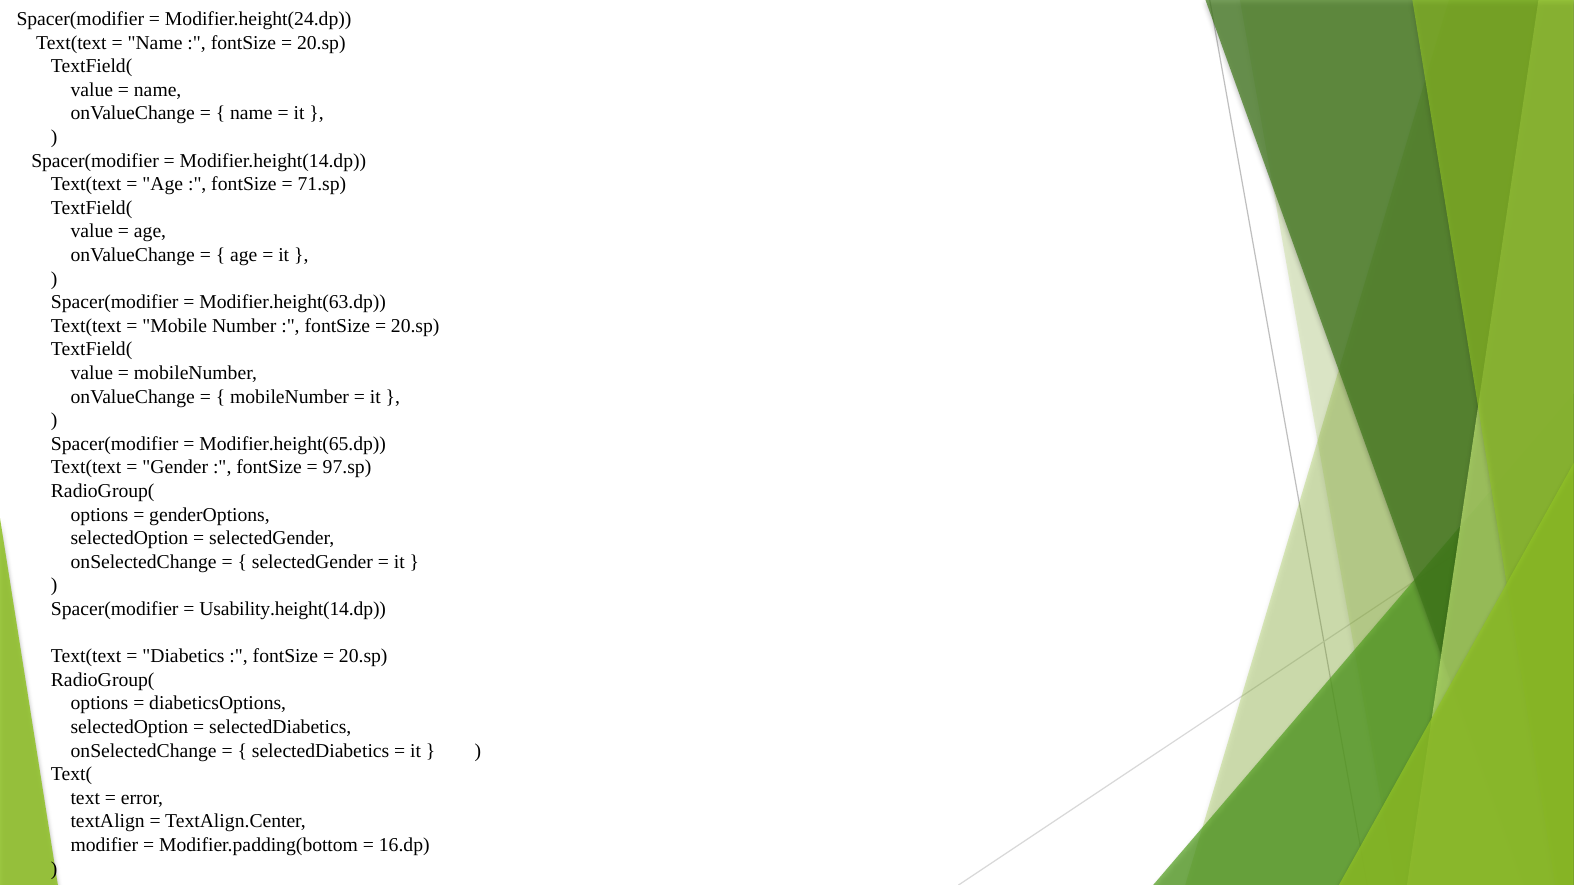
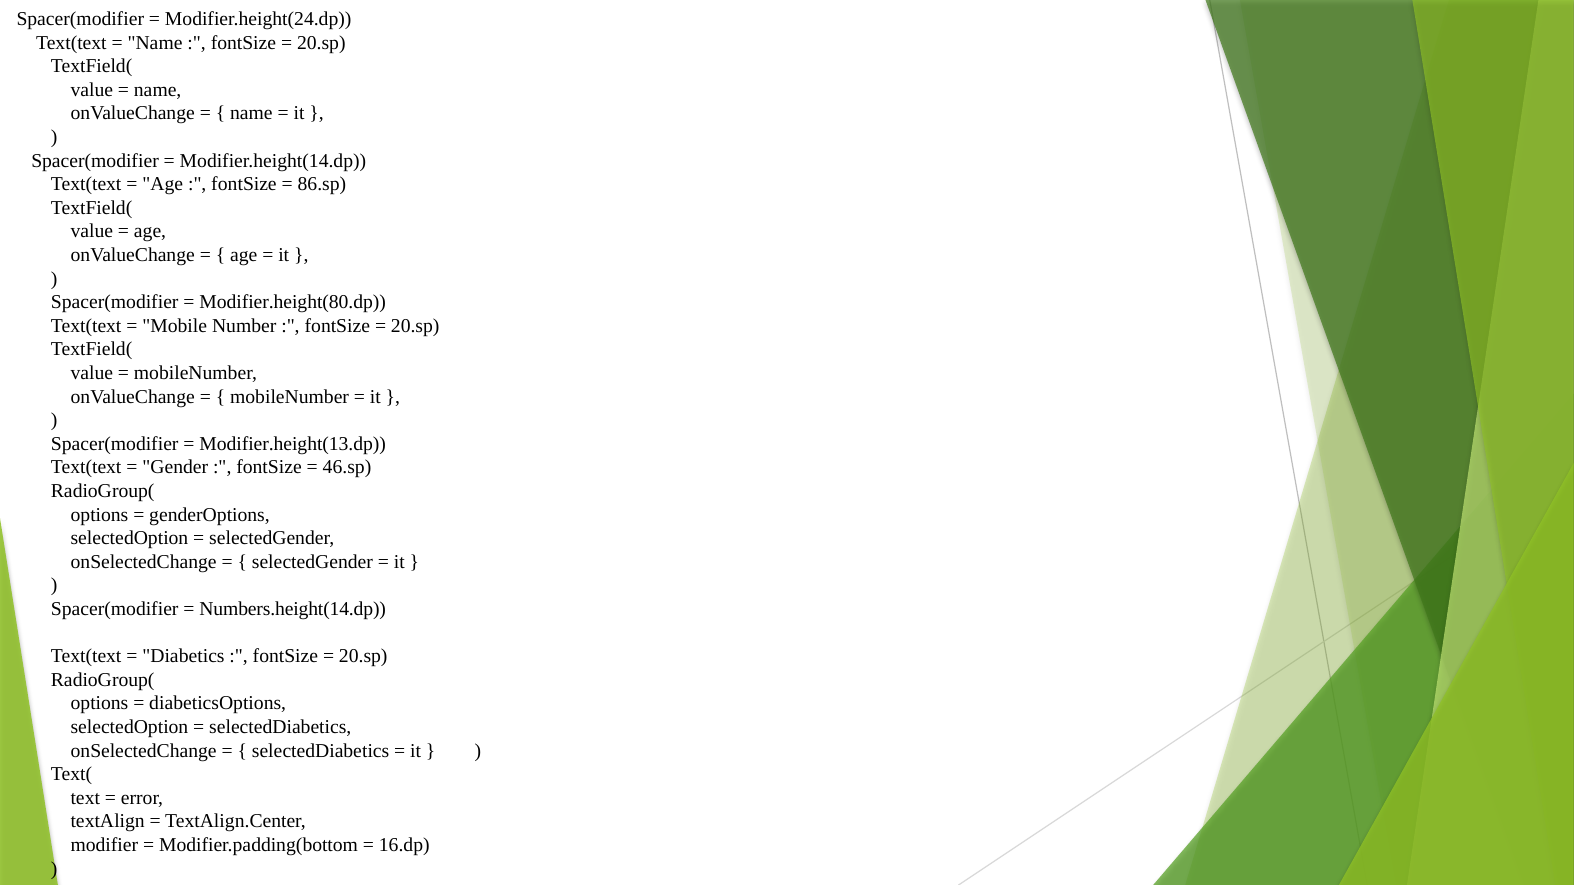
71.sp: 71.sp -> 86.sp
Modifier.height(63.dp: Modifier.height(63.dp -> Modifier.height(80.dp
Modifier.height(65.dp: Modifier.height(65.dp -> Modifier.height(13.dp
97.sp: 97.sp -> 46.sp
Usability.height(14.dp: Usability.height(14.dp -> Numbers.height(14.dp
